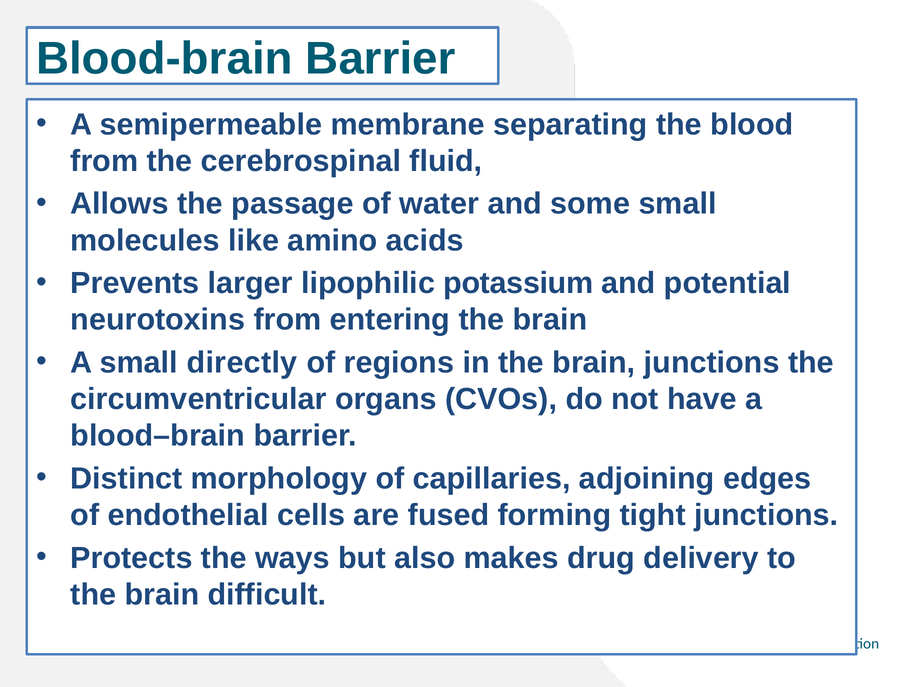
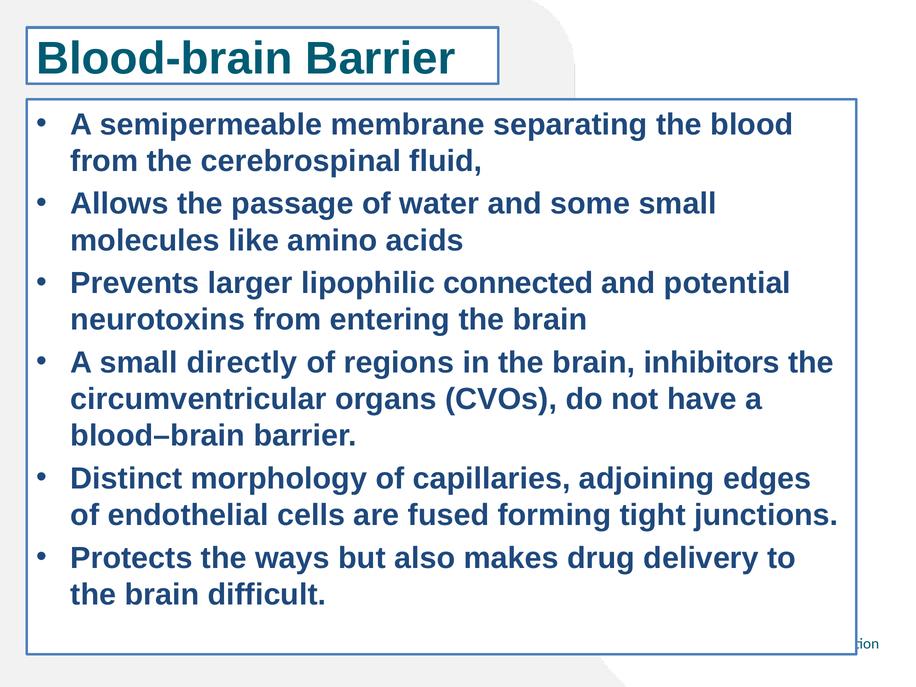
potassium: potassium -> connected
brain junctions: junctions -> inhibitors
